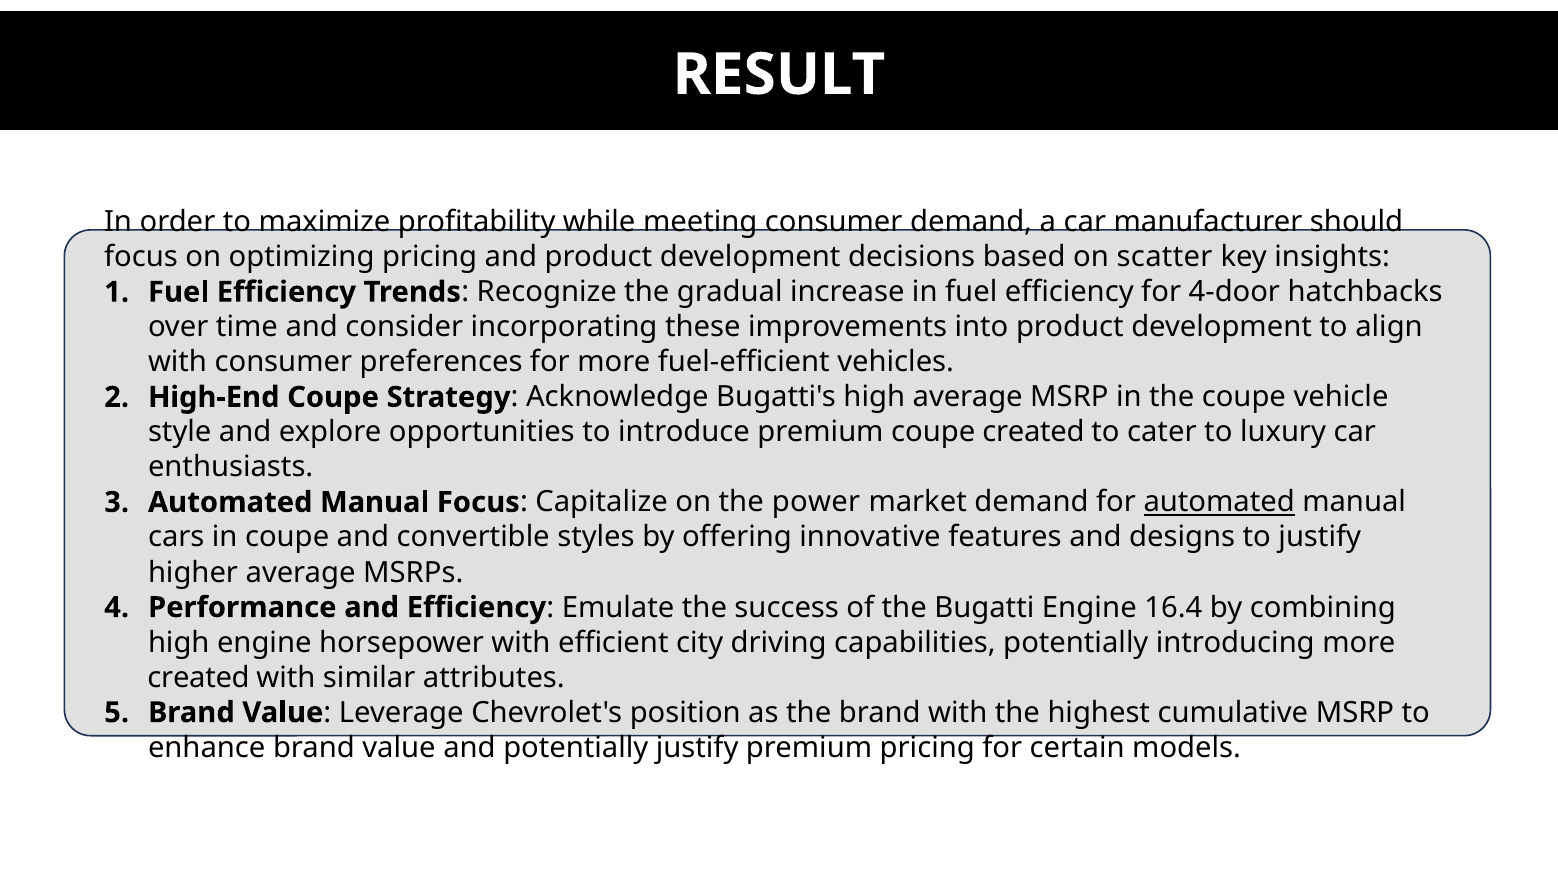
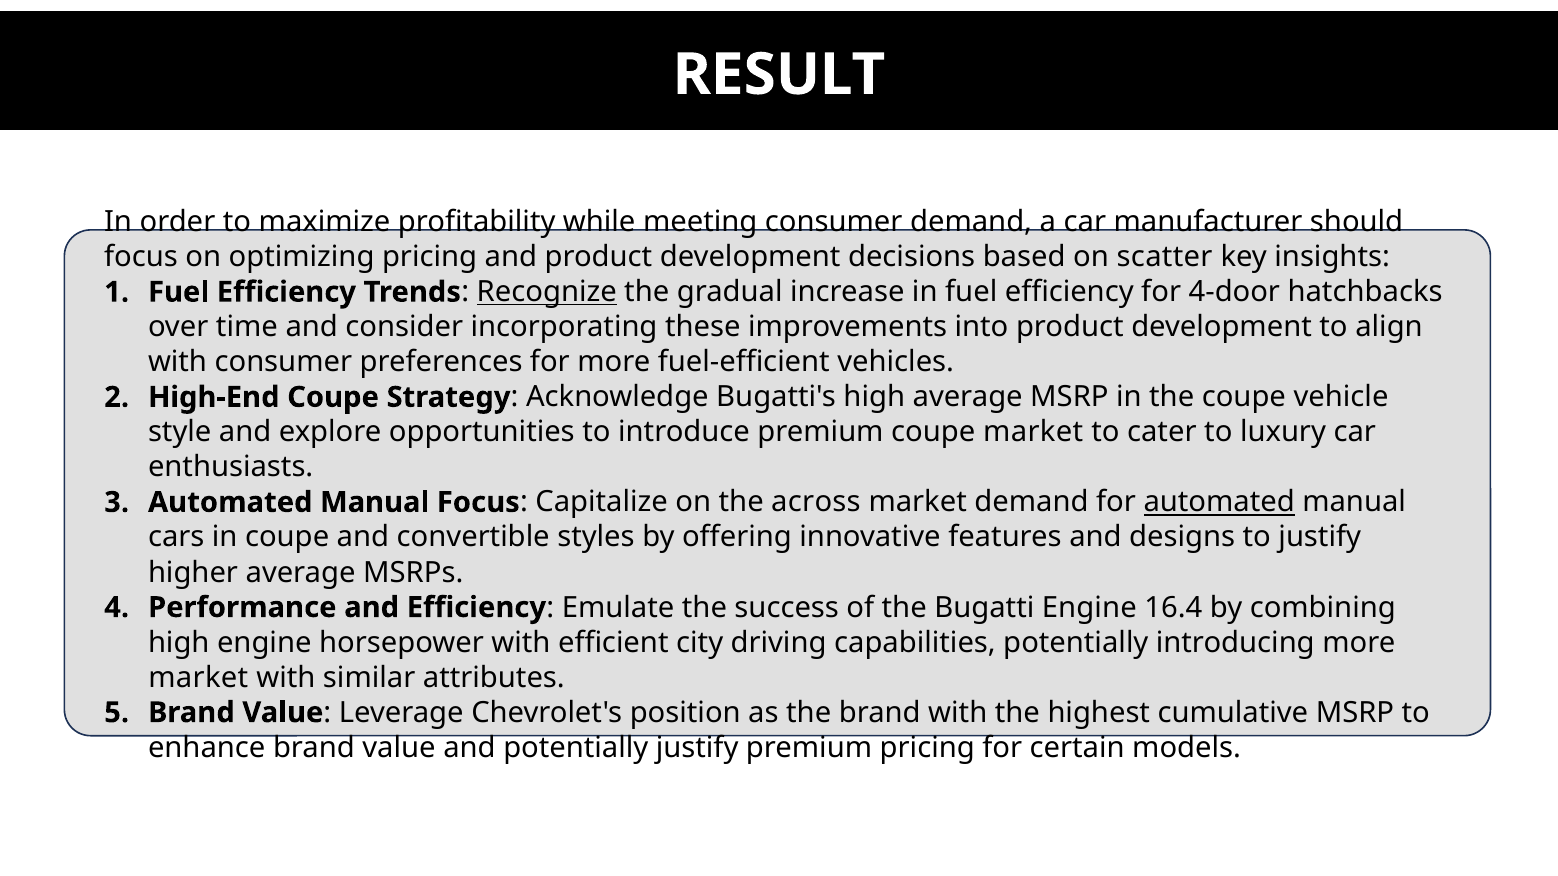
Recognize underline: none -> present
coupe created: created -> market
power: power -> across
created at (199, 678): created -> market
